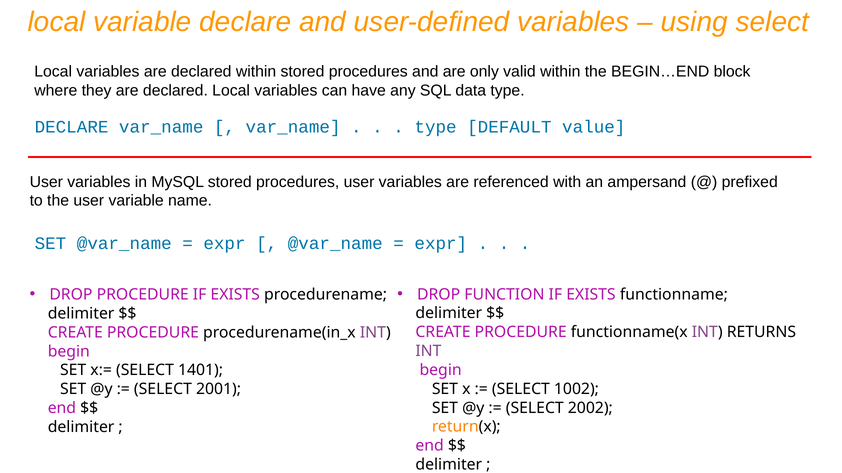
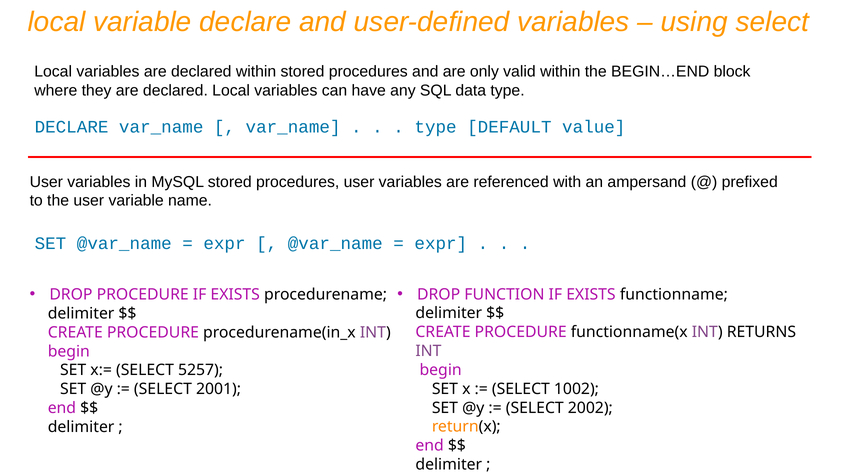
1401: 1401 -> 5257
